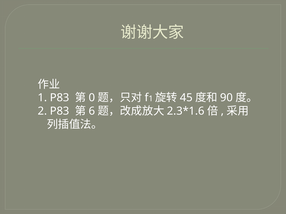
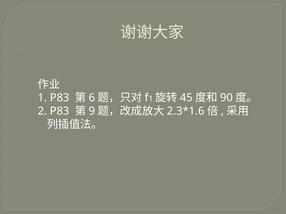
0: 0 -> 6
6: 6 -> 9
